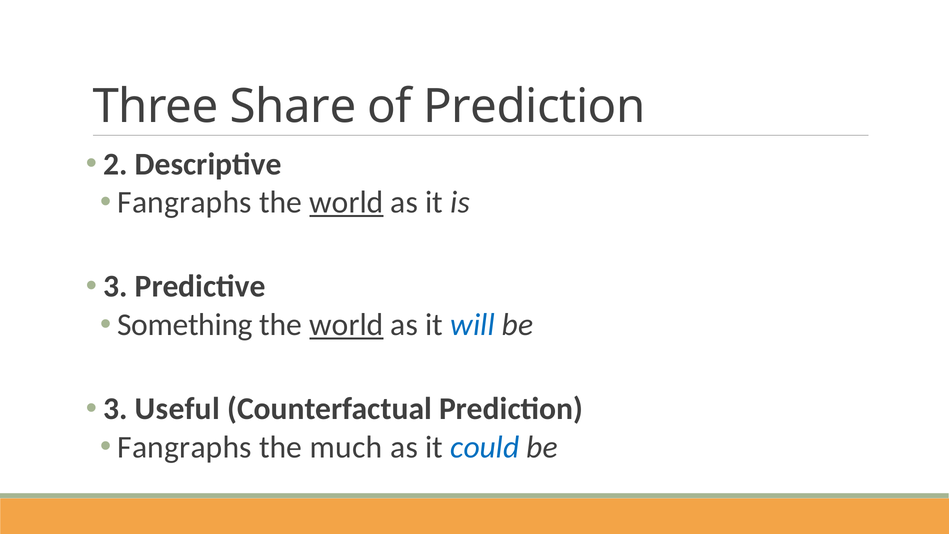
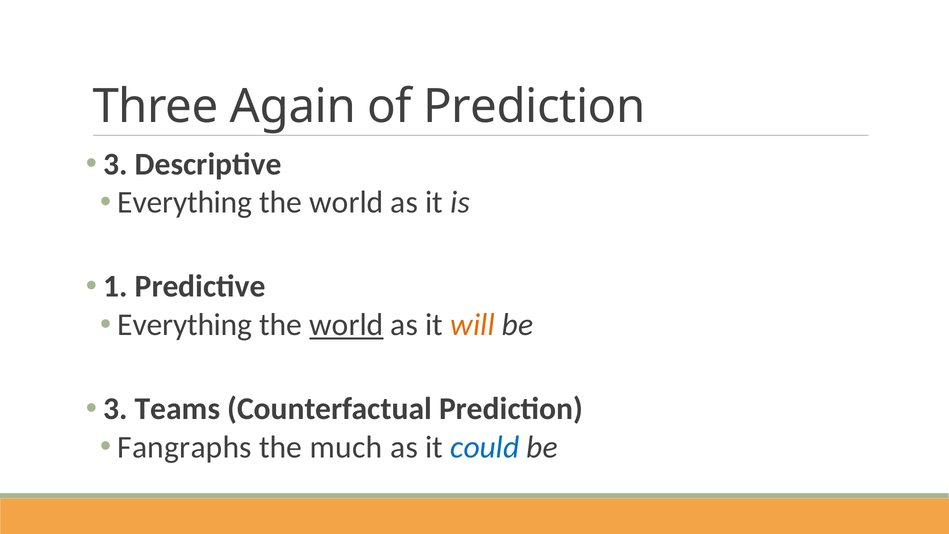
Share: Share -> Again
2 at (115, 164): 2 -> 3
Fangraphs at (185, 202): Fangraphs -> Everything
world at (346, 202) underline: present -> none
3 at (115, 286): 3 -> 1
Something at (185, 325): Something -> Everything
will colour: blue -> orange
Useful: Useful -> Teams
